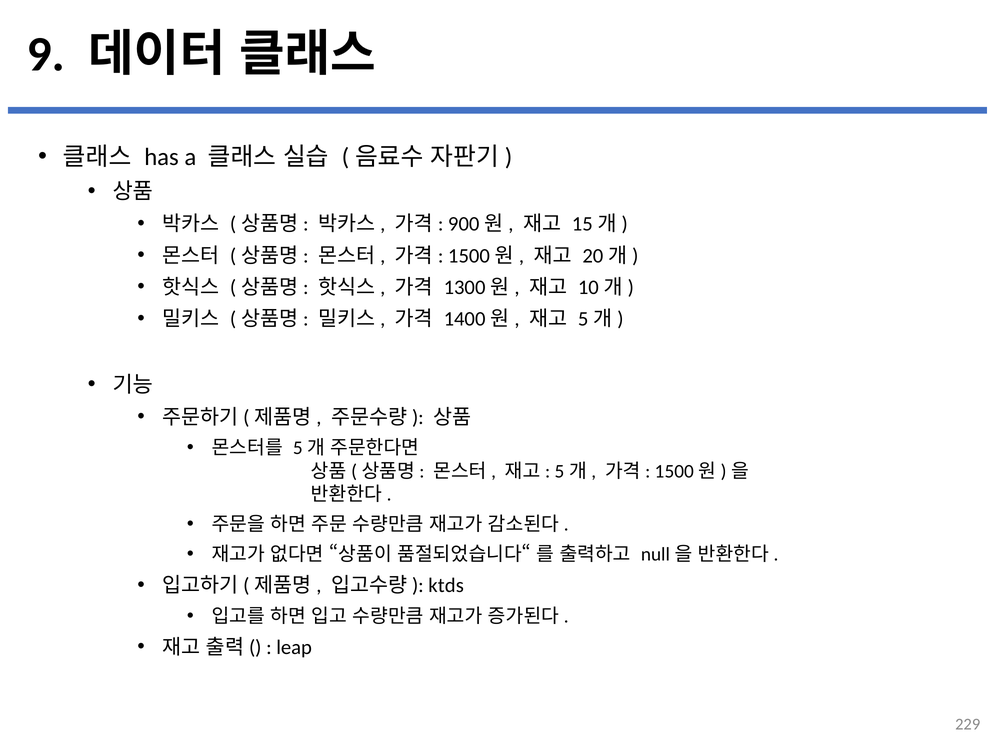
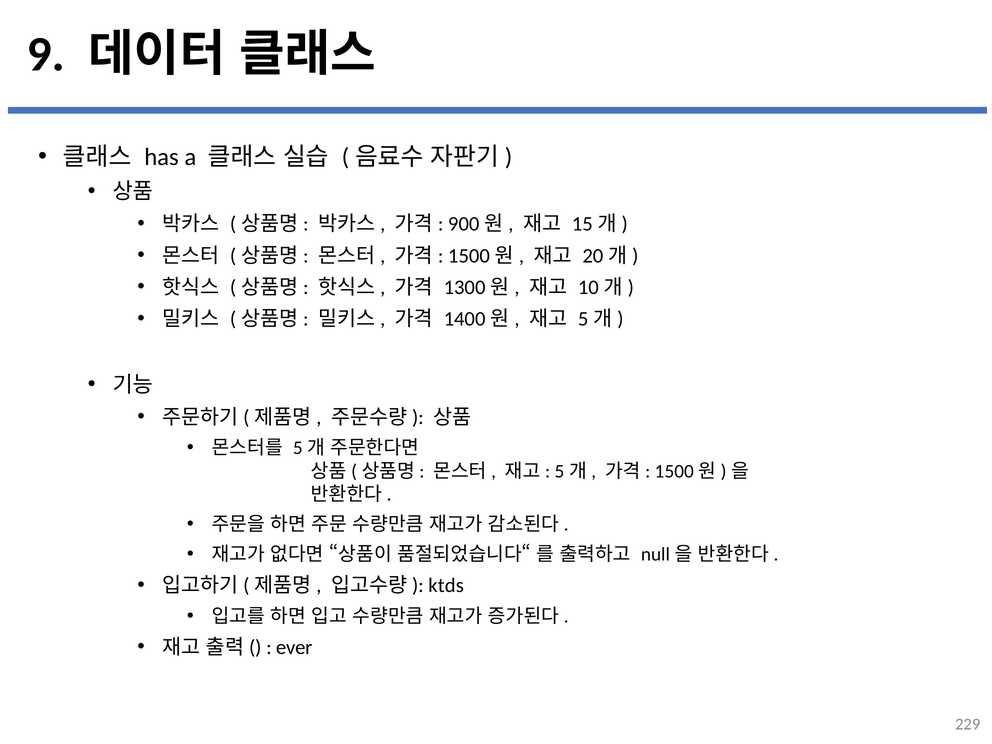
leap: leap -> ever
